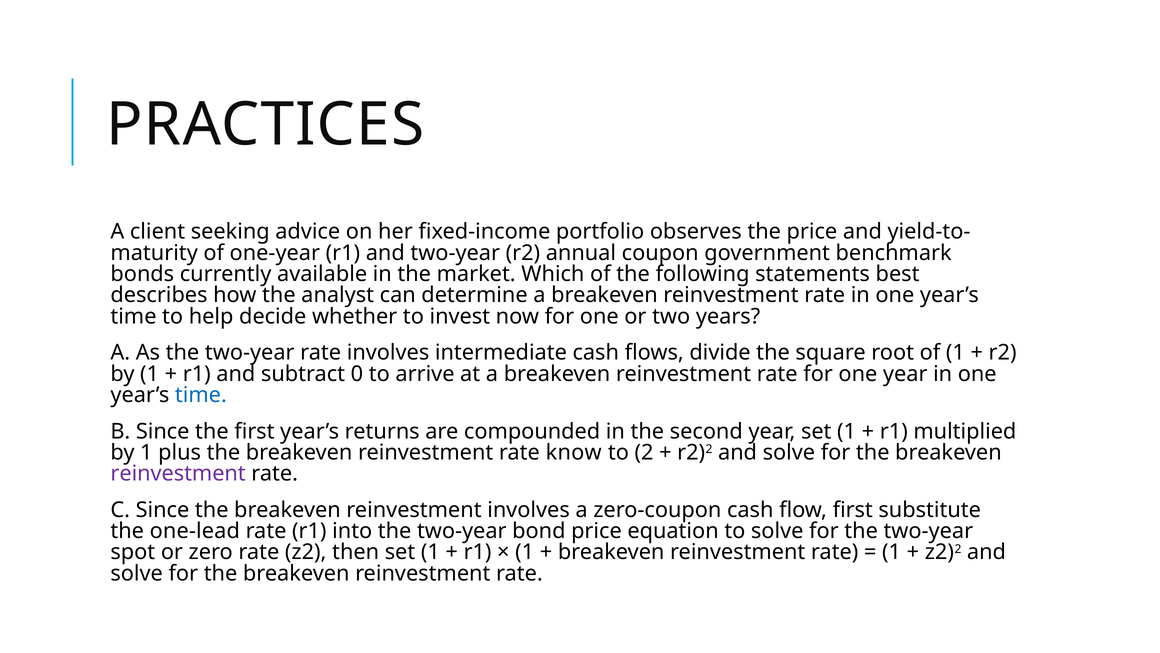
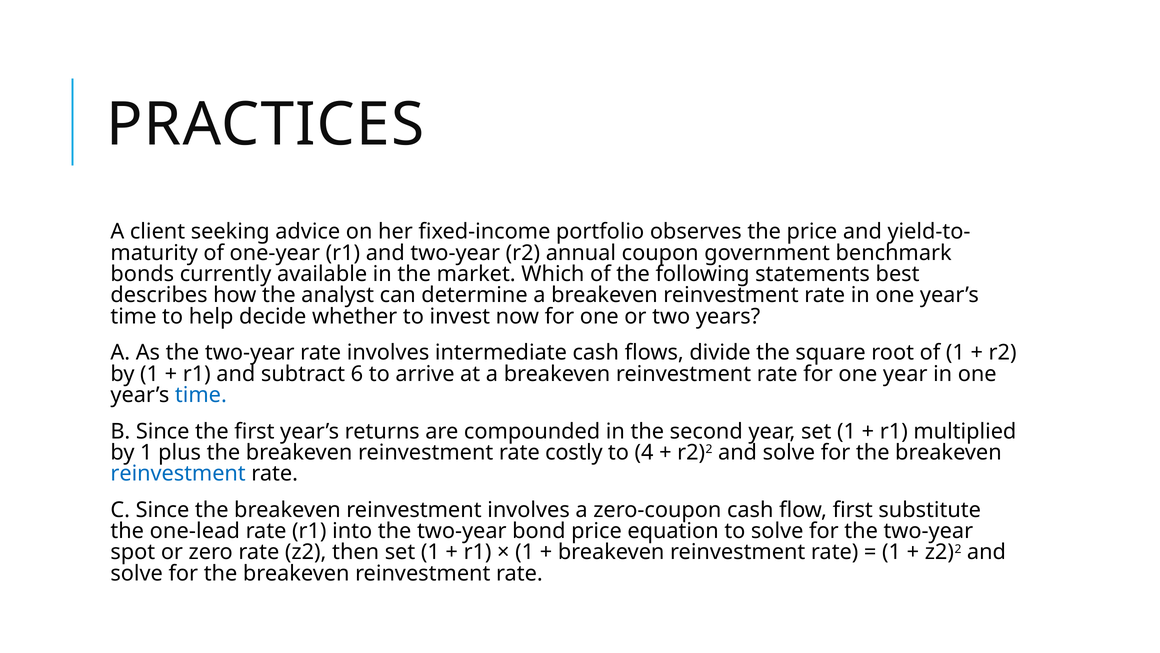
0: 0 -> 6
know: know -> costly
2: 2 -> 4
reinvestment at (178, 473) colour: purple -> blue
